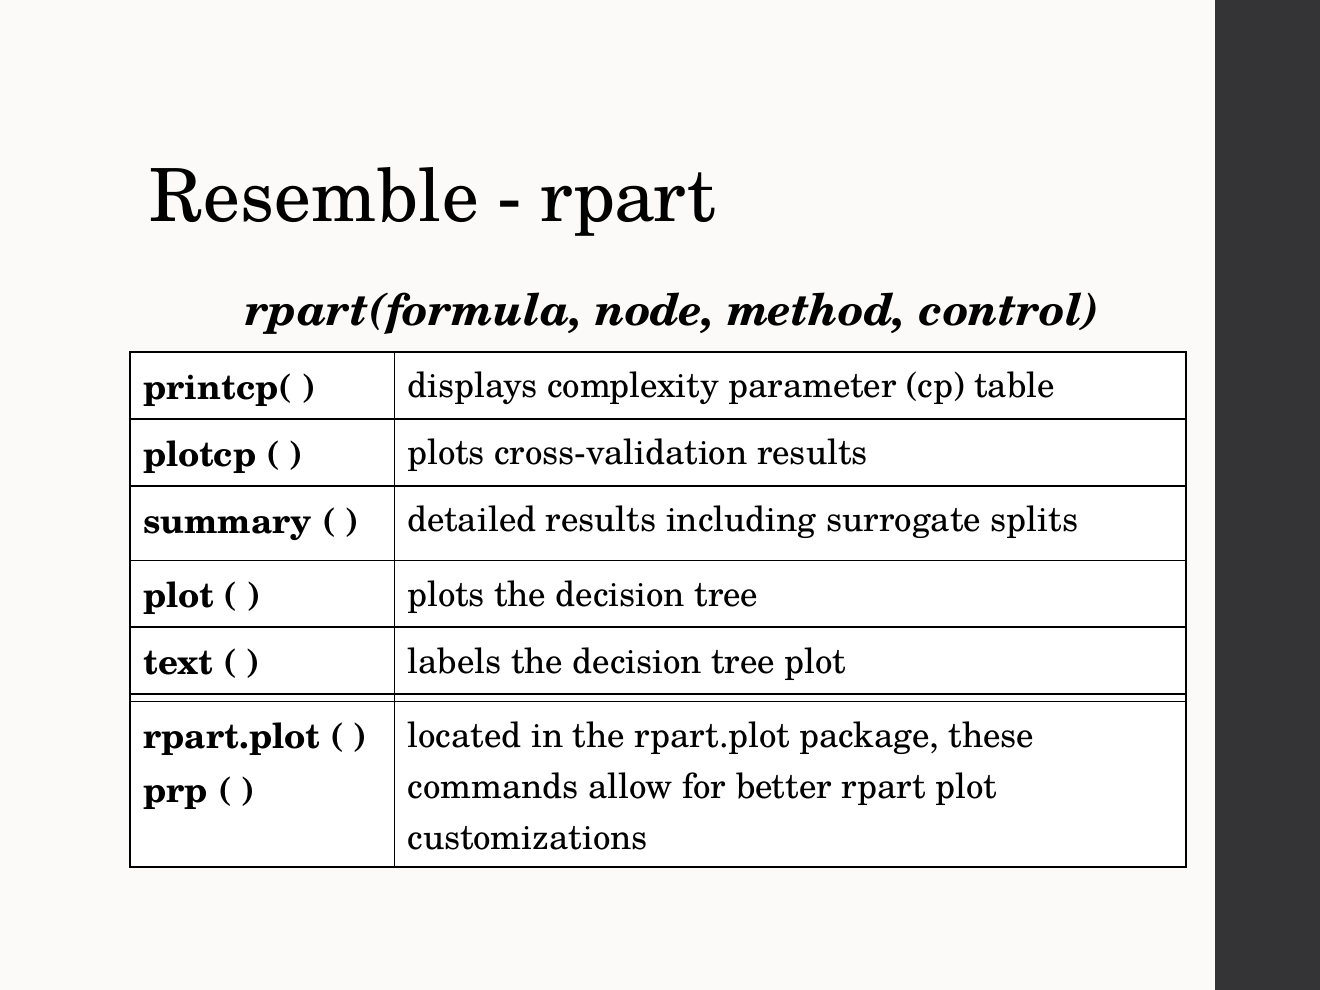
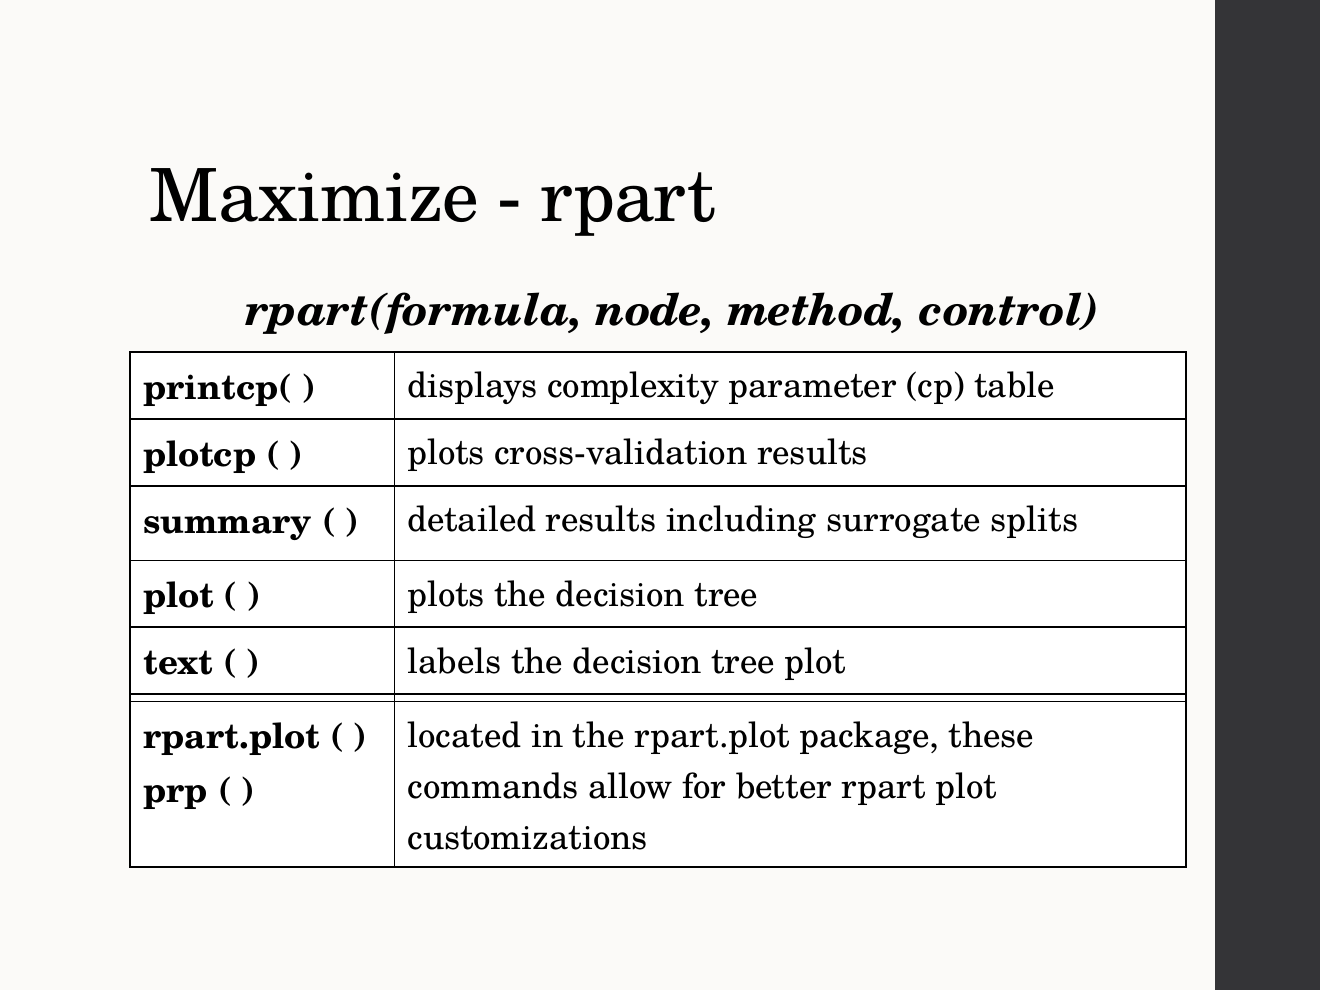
Resemble: Resemble -> Maximize
